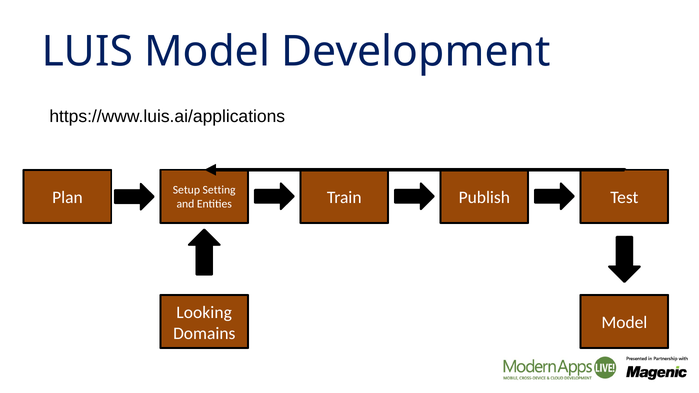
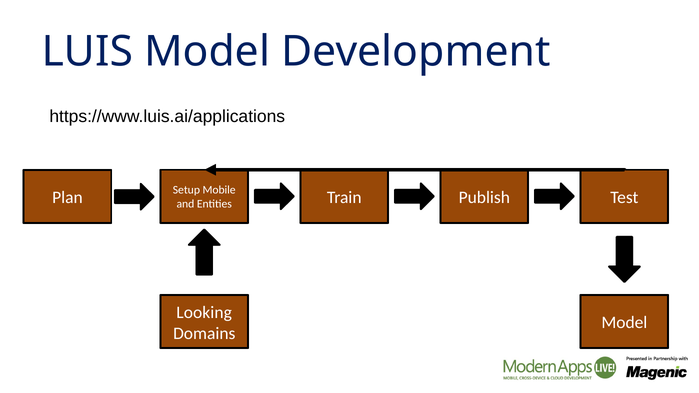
Setting: Setting -> Mobile
